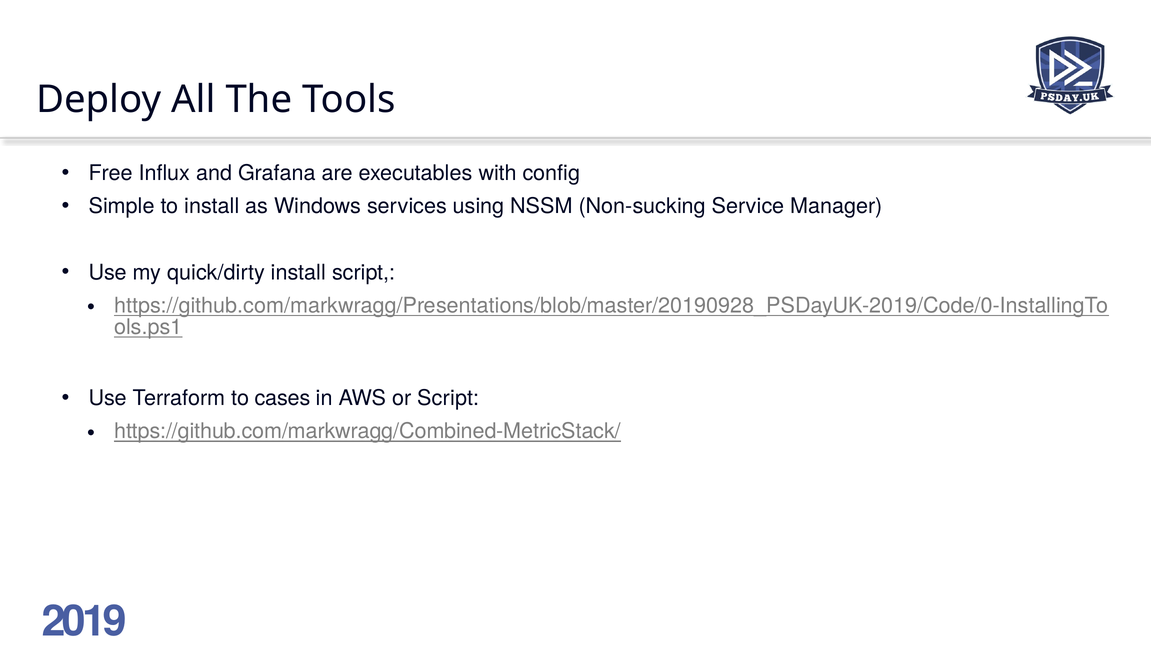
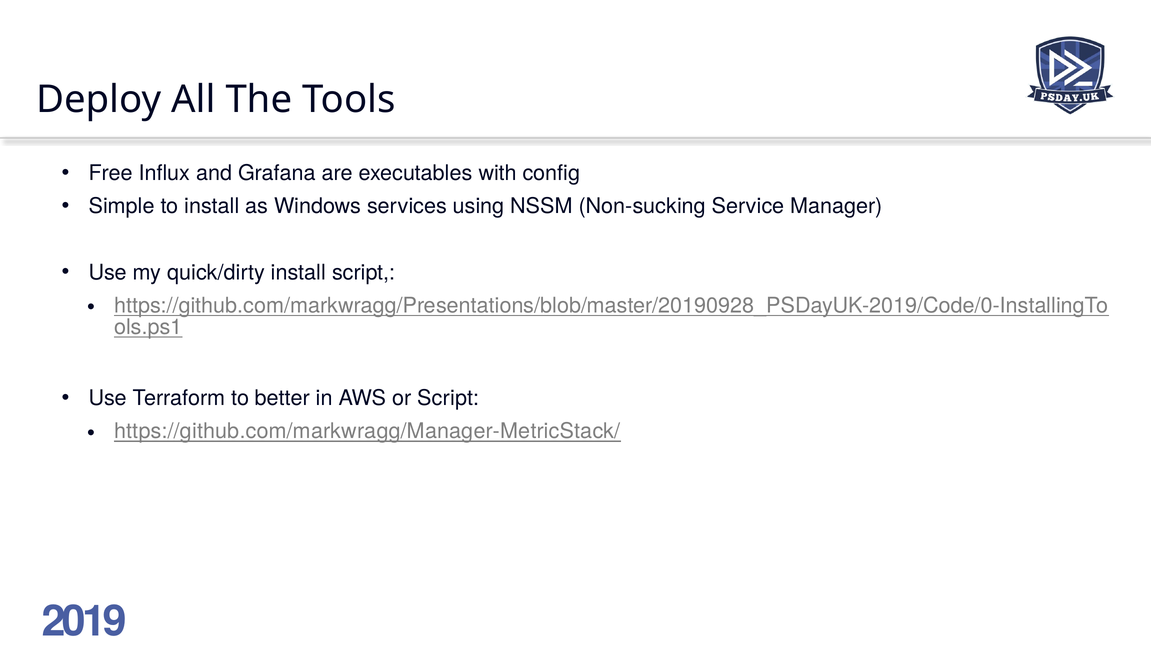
cases: cases -> better
https://github.com/markwragg/Combined-MetricStack/: https://github.com/markwragg/Combined-MetricStack/ -> https://github.com/markwragg/Manager-MetricStack/
